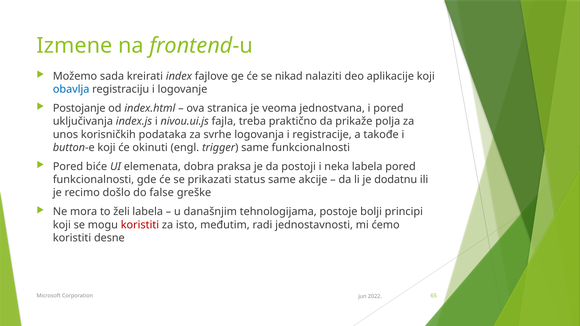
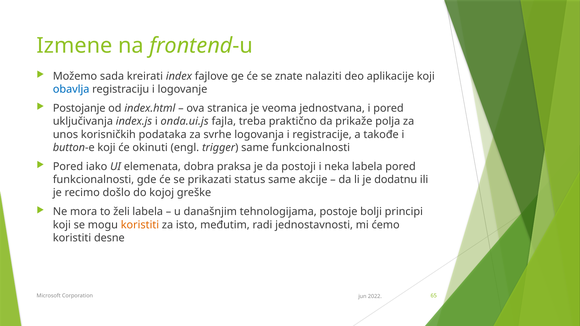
nikad: nikad -> znate
nivou.ui.js: nivou.ui.js -> onda.ui.js
biće: biće -> iako
false: false -> kojoj
koristiti at (140, 225) colour: red -> orange
